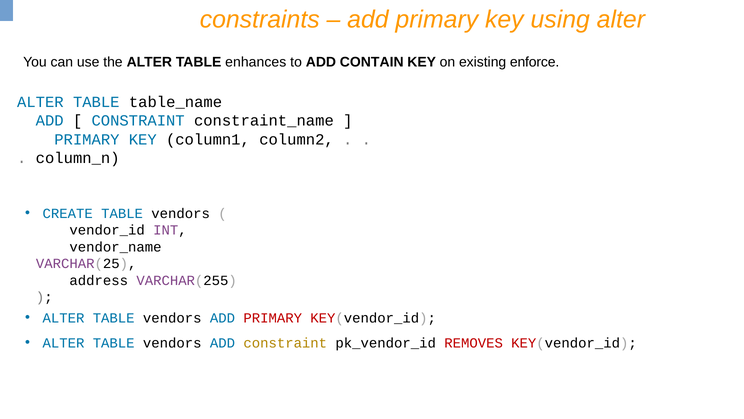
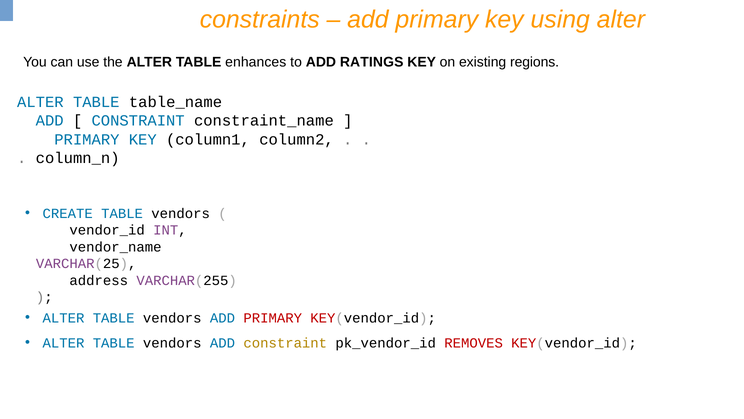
CONTAIN: CONTAIN -> RATINGS
enforce: enforce -> regions
